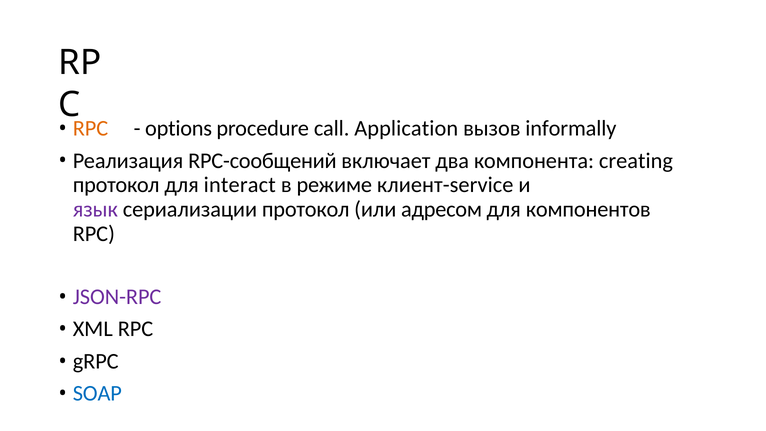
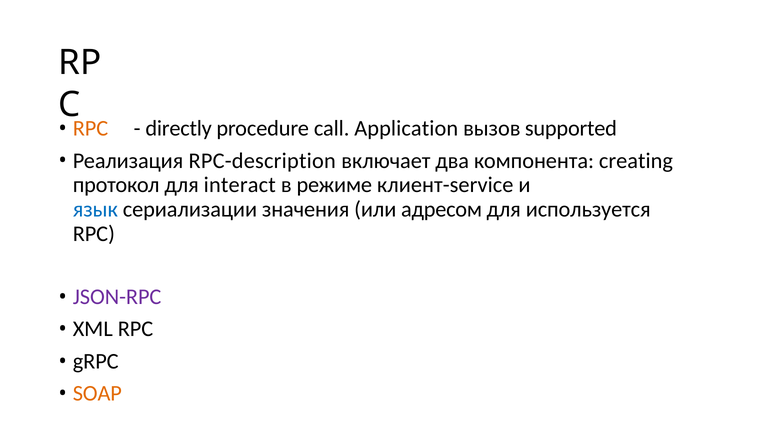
options: options -> directly
informally: informally -> supported
RPC-сообщений: RPC-сообщений -> RPC-description
язык colour: purple -> blue
сериализации протокол: протокол -> значения
компонентов: компонентов -> используется
SOAP colour: blue -> orange
